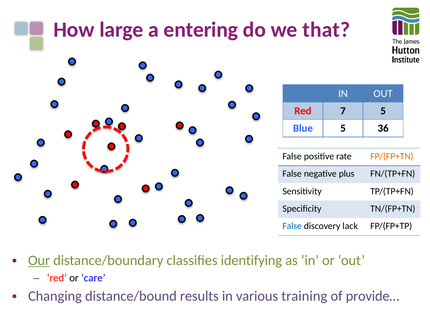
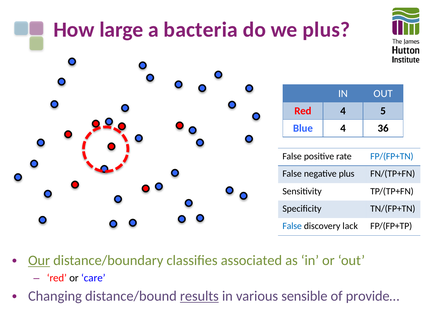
entering: entering -> bacteria
we that: that -> plus
Red 7: 7 -> 4
Blue 5: 5 -> 4
FP/(FP+TN colour: orange -> blue
identifying: identifying -> associated
results underline: none -> present
training: training -> sensible
